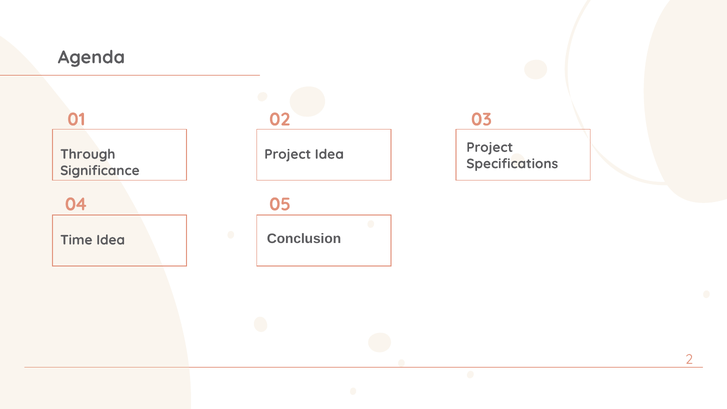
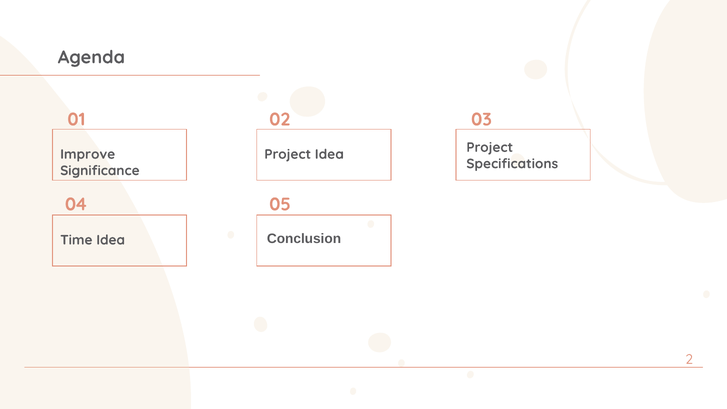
Through: Through -> Improve
